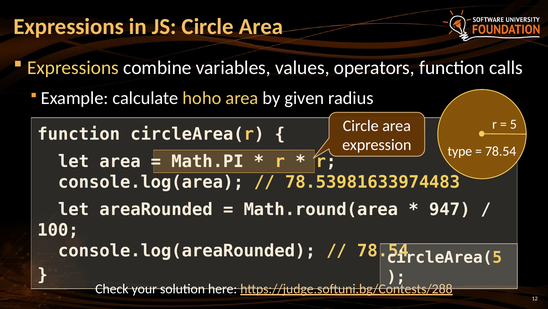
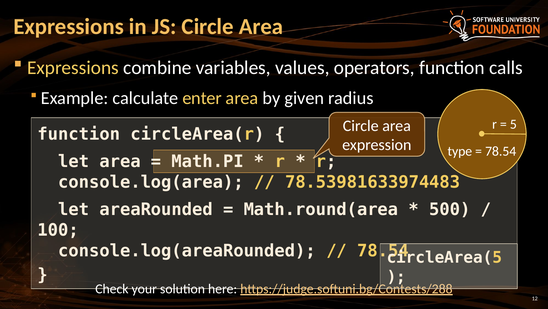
hoho: hoho -> enter
947: 947 -> 500
